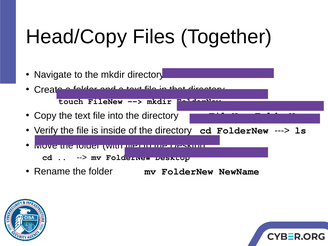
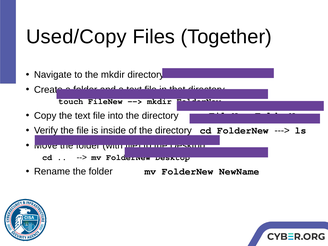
Head/Copy: Head/Copy -> Used/Copy
